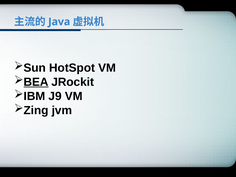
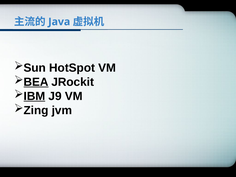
IBM underline: none -> present
